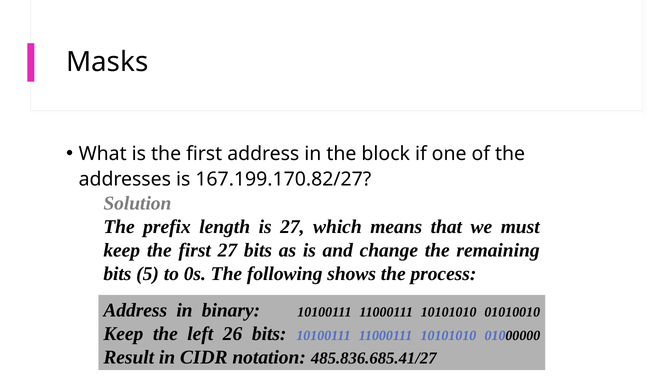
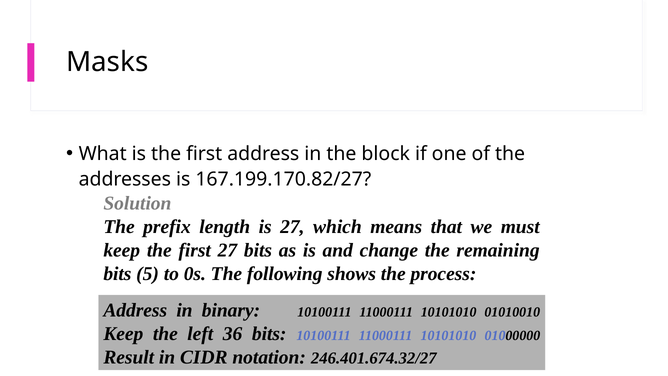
26: 26 -> 36
485.836.685.41/27: 485.836.685.41/27 -> 246.401.674.32/27
